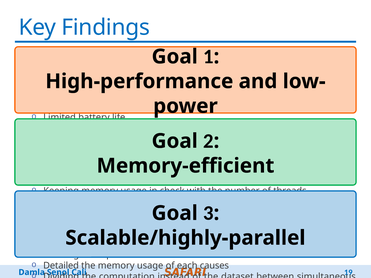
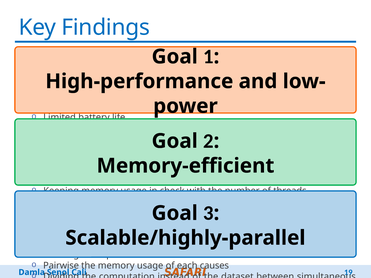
Detailed: Detailed -> Pairwise
